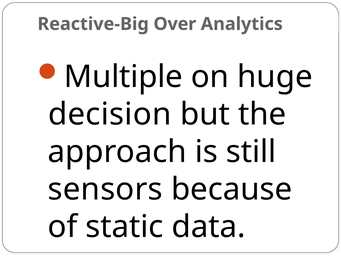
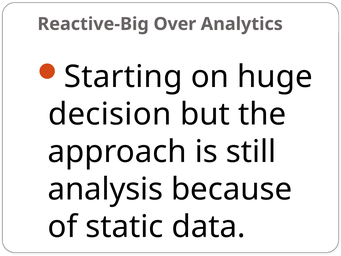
Multiple: Multiple -> Starting
sensors: sensors -> analysis
